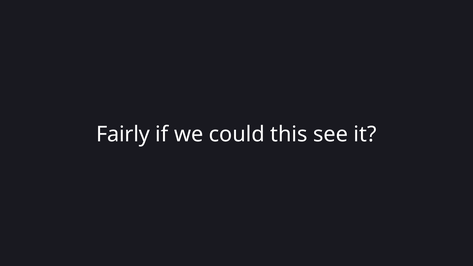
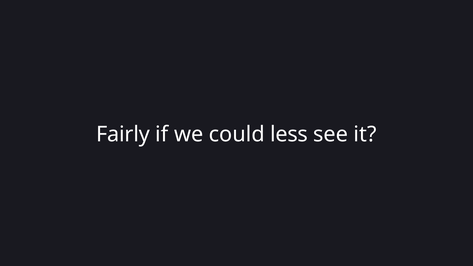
this: this -> less
